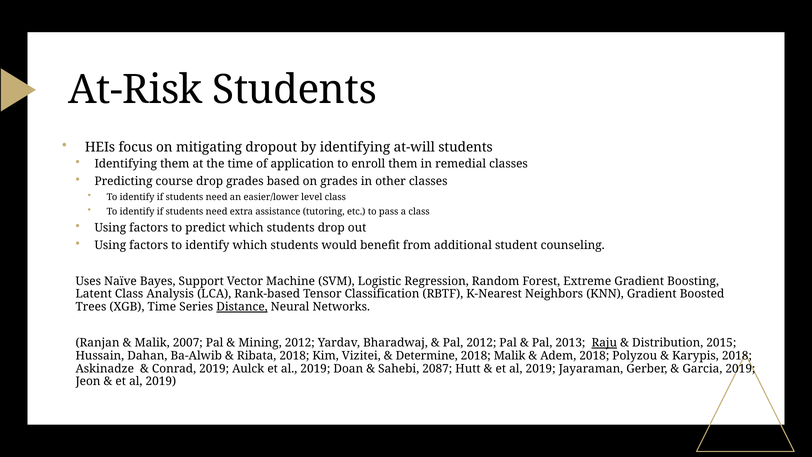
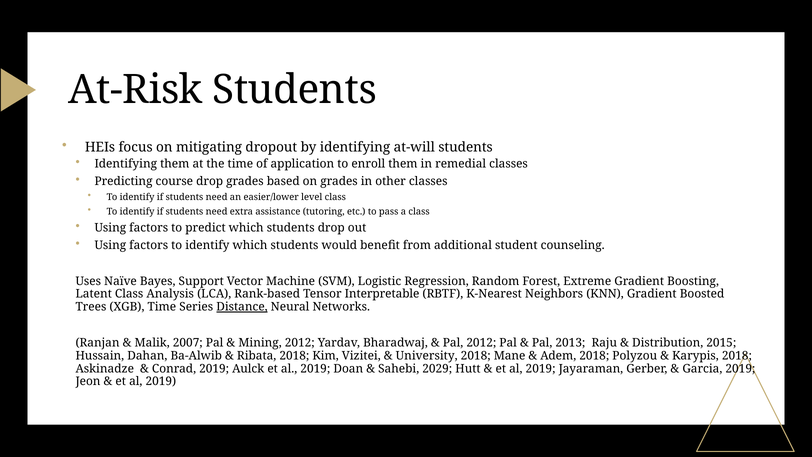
Classification: Classification -> Interpretable
Raju underline: present -> none
Determine: Determine -> University
2018 Malik: Malik -> Mane
2087: 2087 -> 2029
